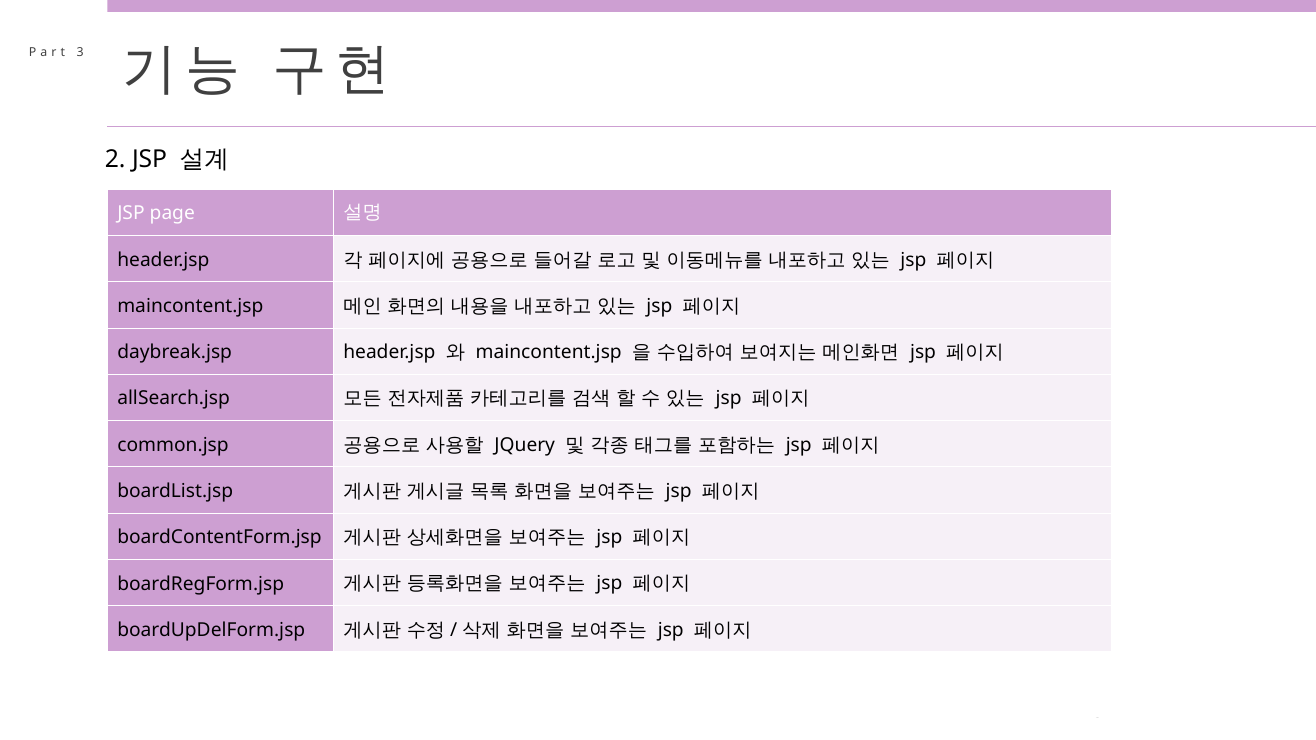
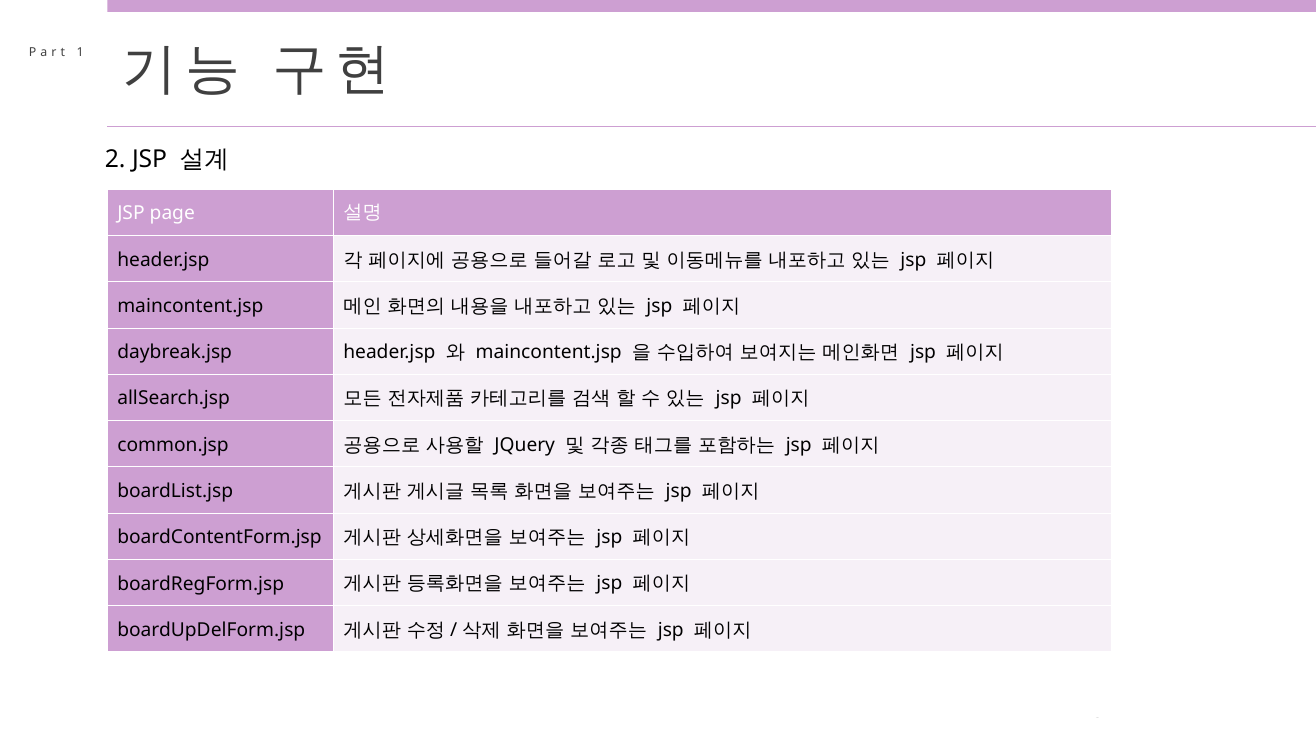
3: 3 -> 1
